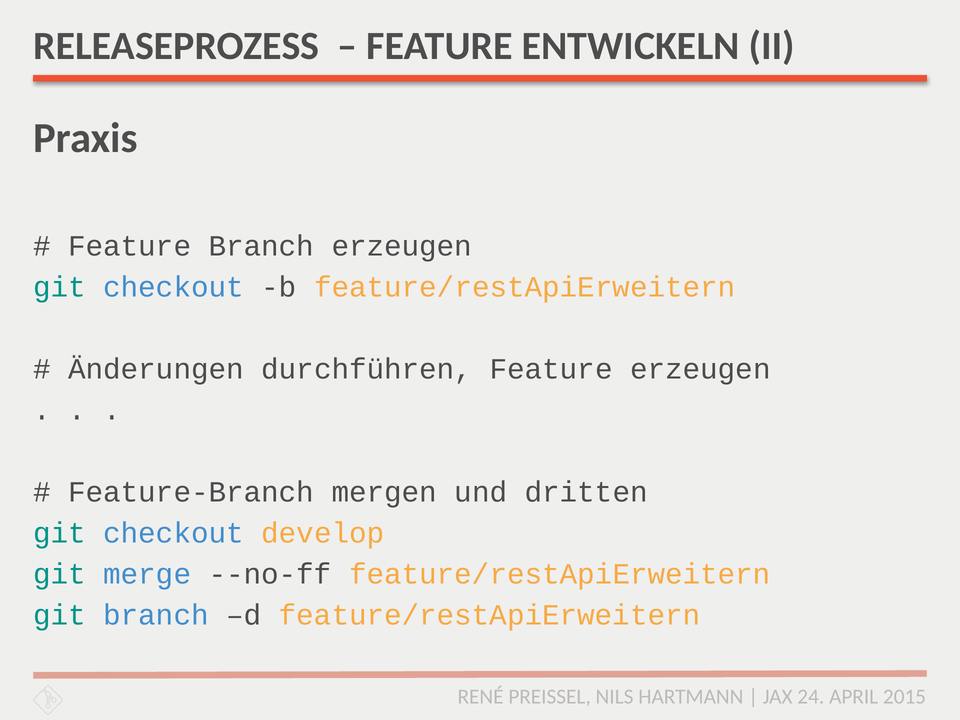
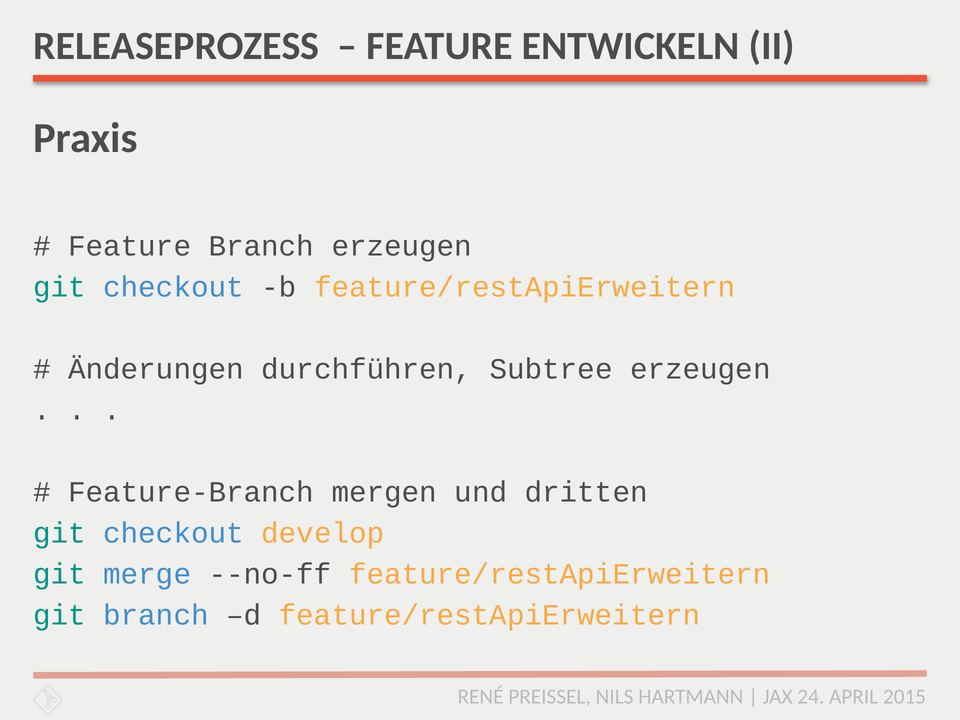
durchführen Feature: Feature -> Subtree
